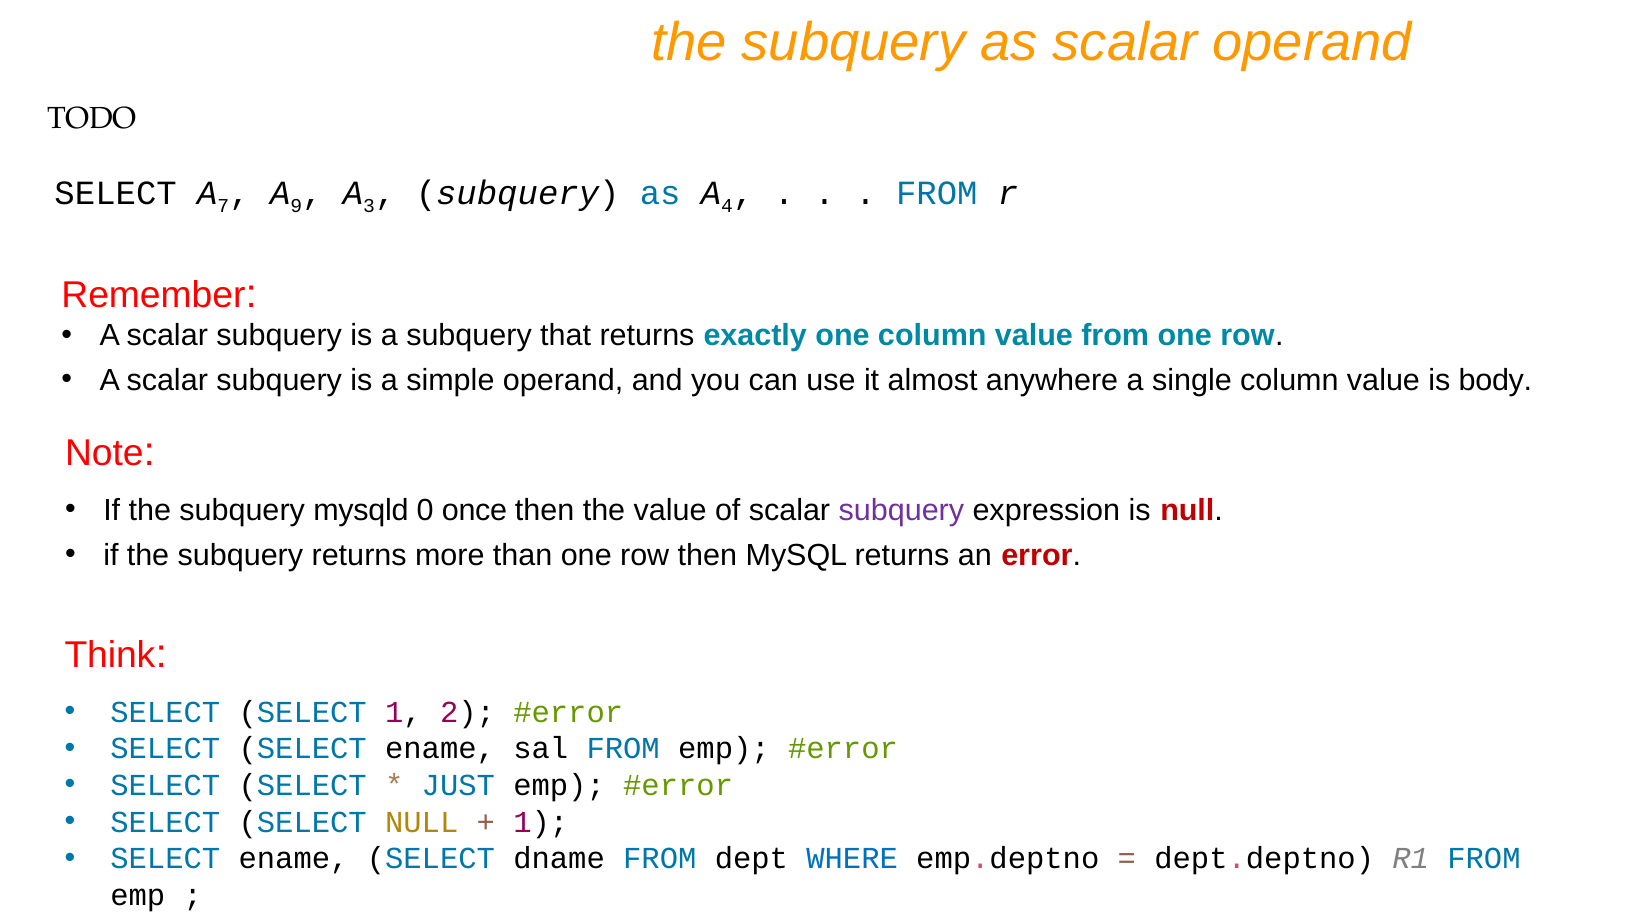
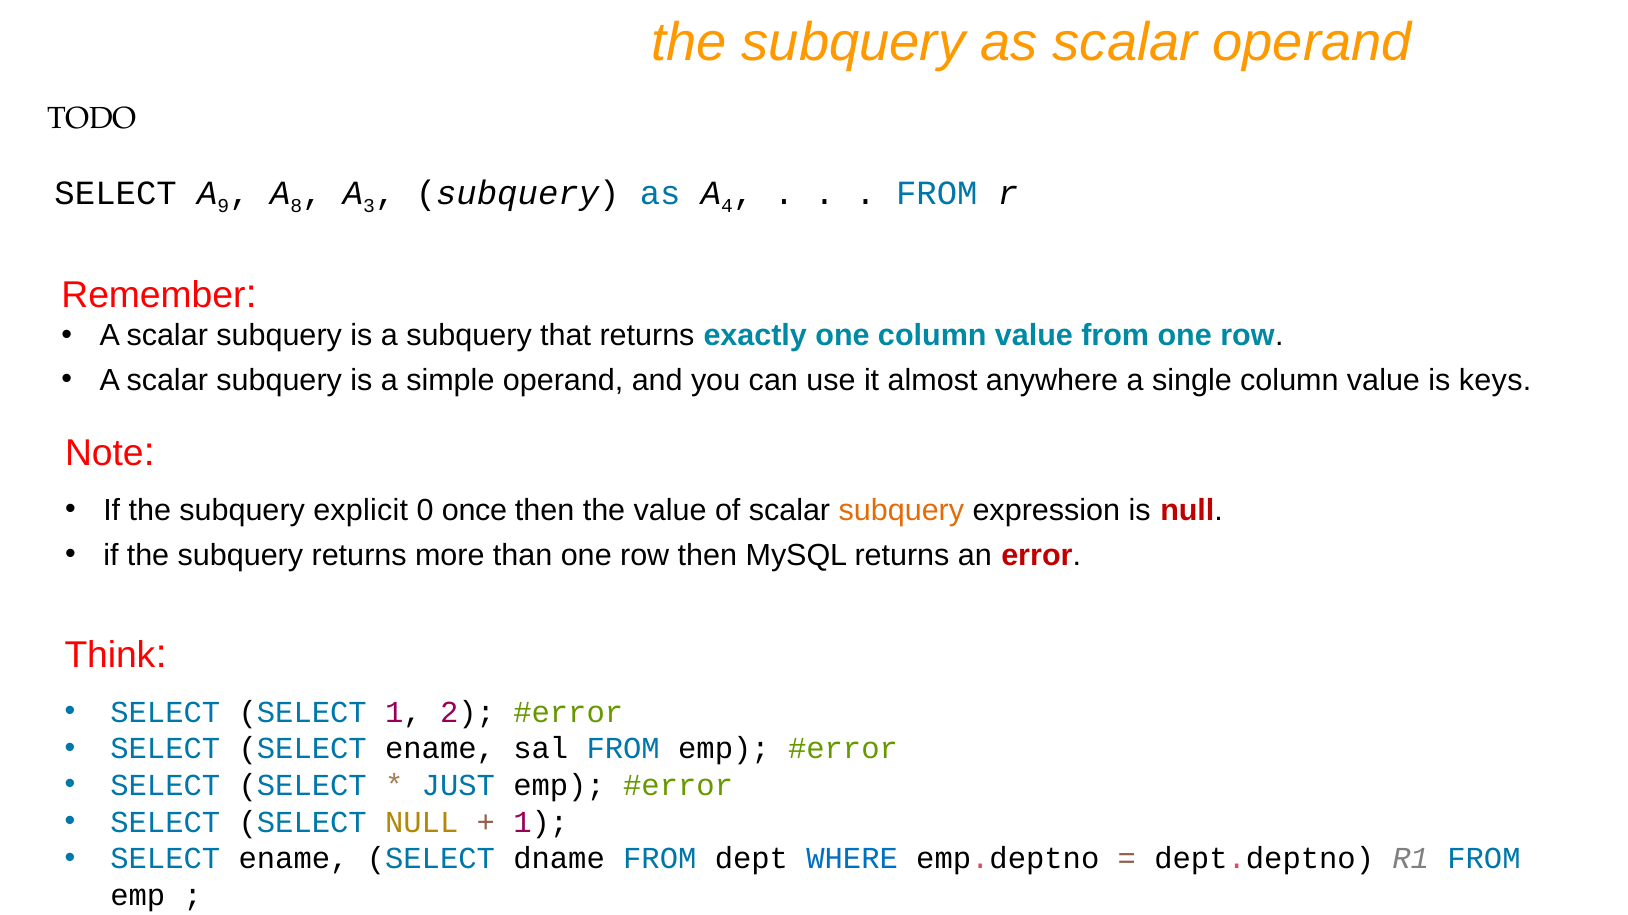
7: 7 -> 9
9: 9 -> 8
body: body -> keys
mysqld: mysqld -> explicit
subquery at (901, 511) colour: purple -> orange
